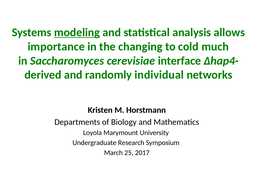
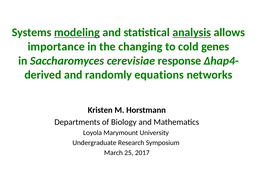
analysis underline: none -> present
much: much -> genes
interface: interface -> response
individual: individual -> equations
